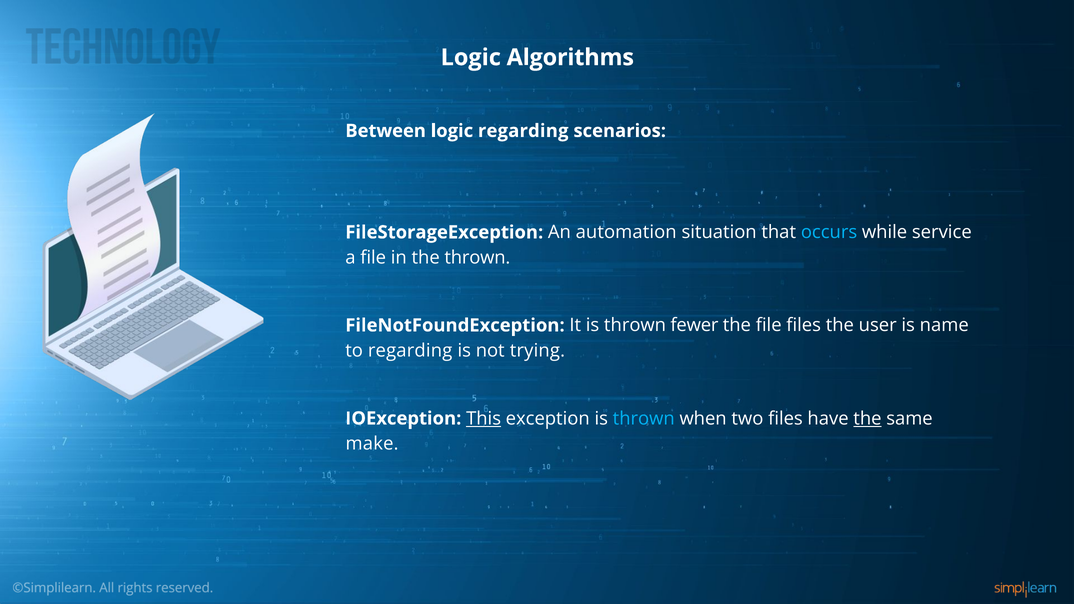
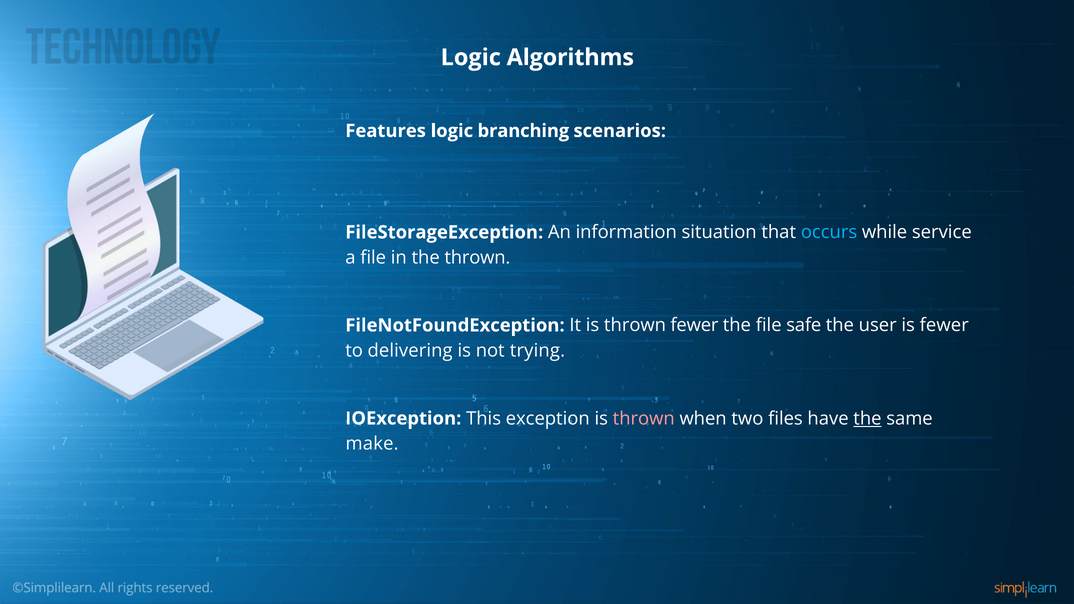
Between: Between -> Features
logic regarding: regarding -> branching
automation: automation -> information
file files: files -> safe
is name: name -> fewer
to regarding: regarding -> delivering
This underline: present -> none
thrown at (644, 419) colour: light blue -> pink
